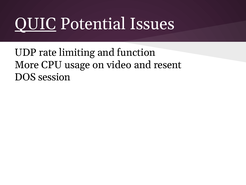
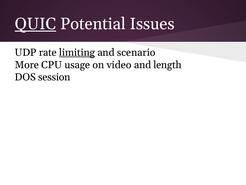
limiting underline: none -> present
function: function -> scenario
resent: resent -> length
